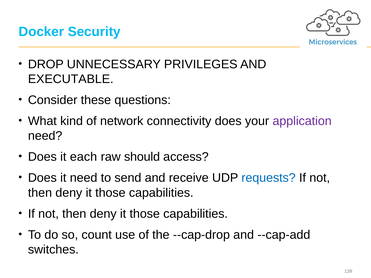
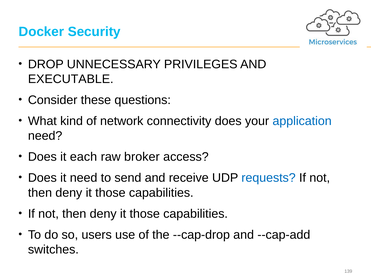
application colour: purple -> blue
should: should -> broker
count: count -> users
